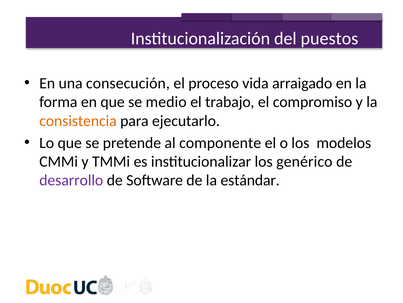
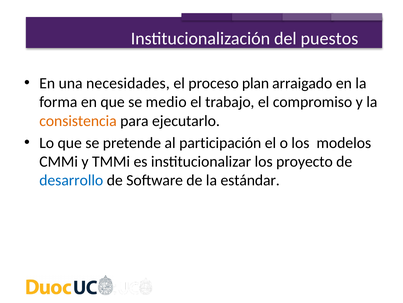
consecución: consecución -> necesidades
vida: vida -> plan
componente: componente -> participación
genérico: genérico -> proyecto
desarrollo colour: purple -> blue
